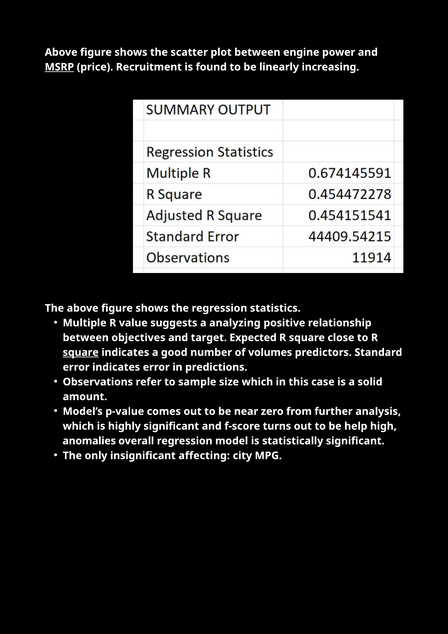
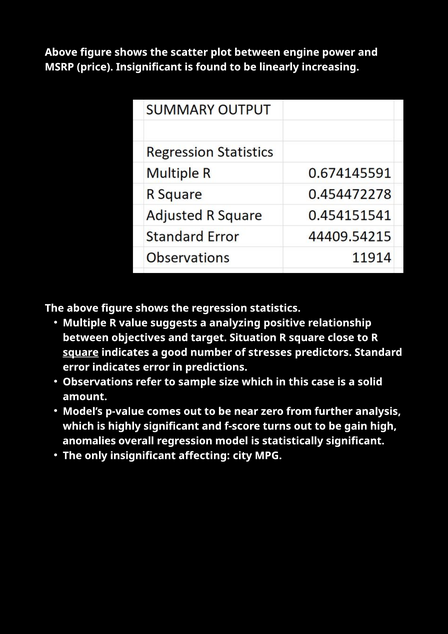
MSRP underline: present -> none
price Recruitment: Recruitment -> Insignificant
Expected: Expected -> Situation
volumes: volumes -> stresses
help: help -> gain
